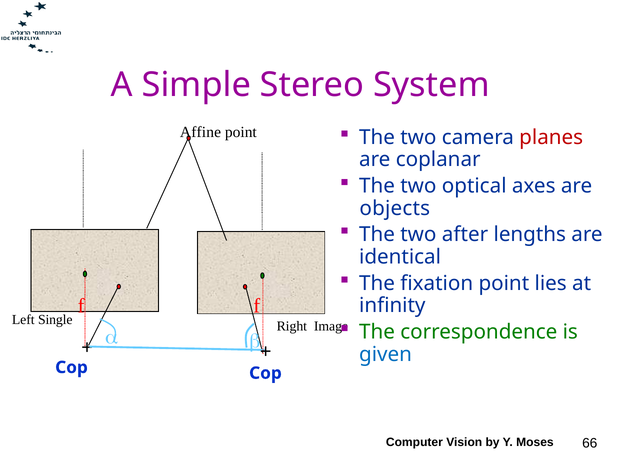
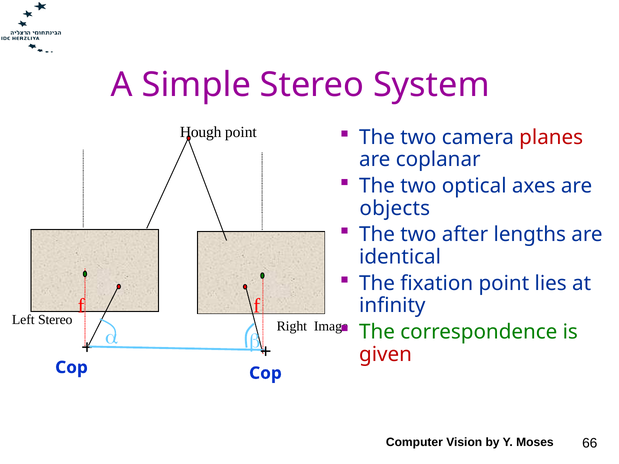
Affine: Affine -> Hough
Left Single: Single -> Stereo
given colour: blue -> red
